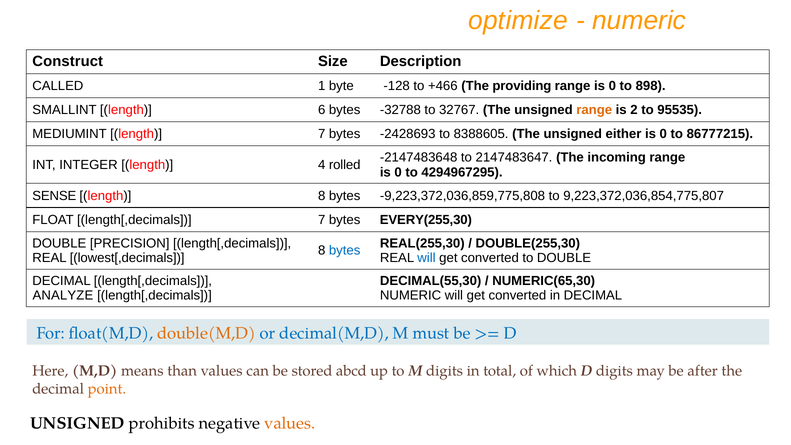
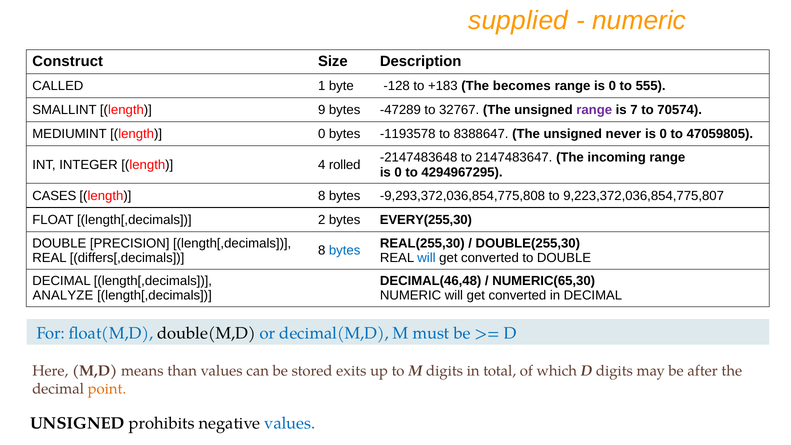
optimize: optimize -> supplied
+466: +466 -> +183
providing: providing -> becomes
898: 898 -> 555
6: 6 -> 9
-32788: -32788 -> -47289
range at (594, 110) colour: orange -> purple
2: 2 -> 7
95535: 95535 -> 70574
length 7: 7 -> 0
-2428693: -2428693 -> -1193578
8388605: 8388605 -> 8388647
either: either -> never
86777215: 86777215 -> 47059805
SENSE: SENSE -> CASES
-9,223,372,036,859,775,808: -9,223,372,036,859,775,808 -> -9,293,372,036,854,775,808
length[,decimals 7: 7 -> 2
lowest[,decimals: lowest[,decimals -> differs[,decimals
DECIMAL(55,30: DECIMAL(55,30 -> DECIMAL(46,48
double(M,D colour: orange -> black
abcd: abcd -> exits
values at (290, 423) colour: orange -> blue
